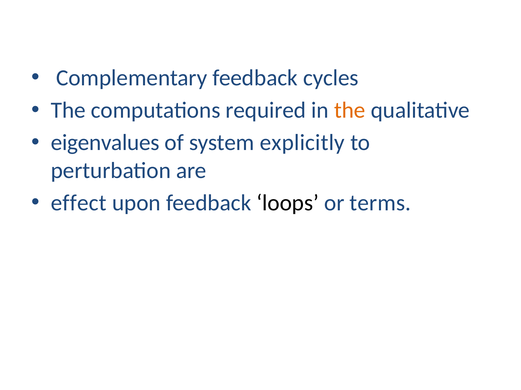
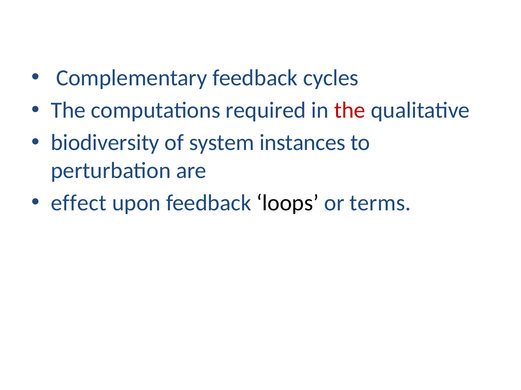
the at (350, 110) colour: orange -> red
eigenvalues: eigenvalues -> biodiversity
explicitly: explicitly -> instances
